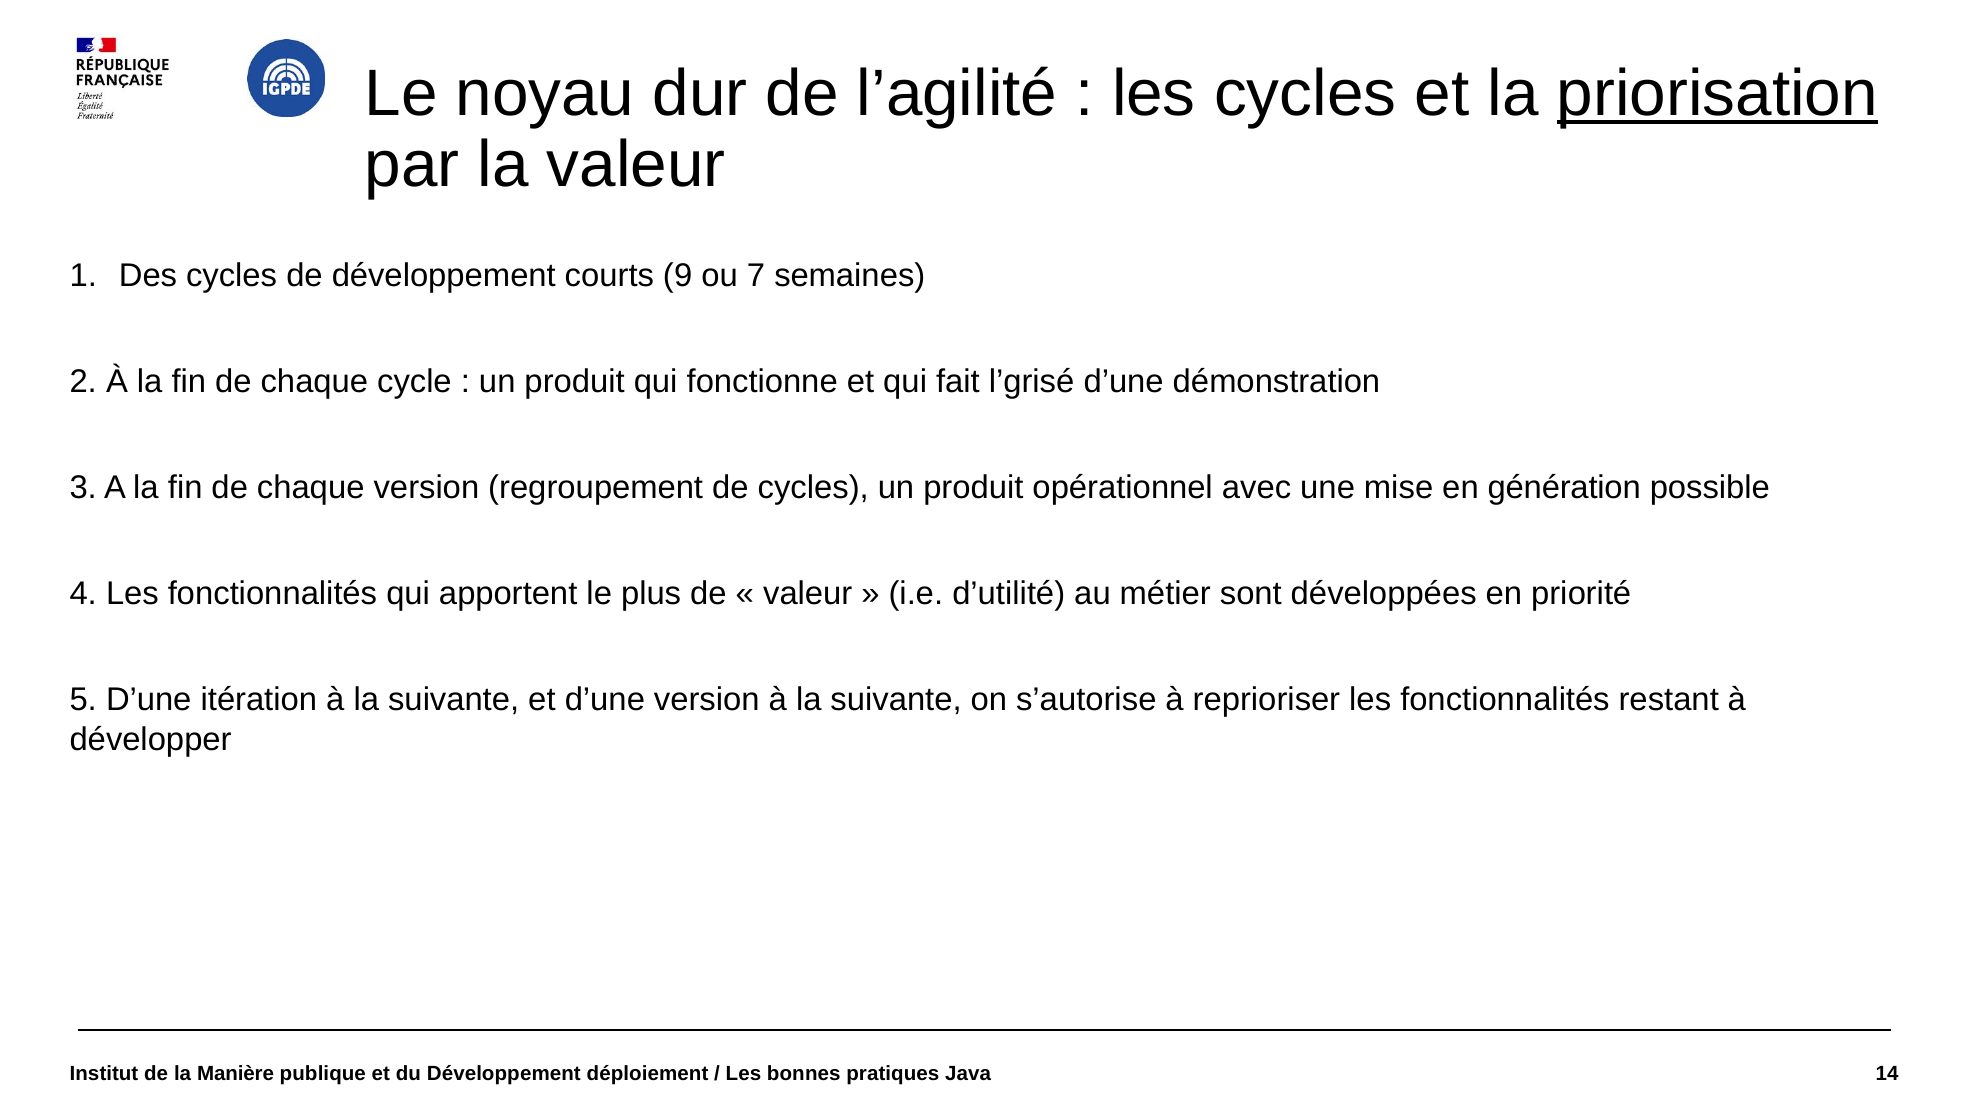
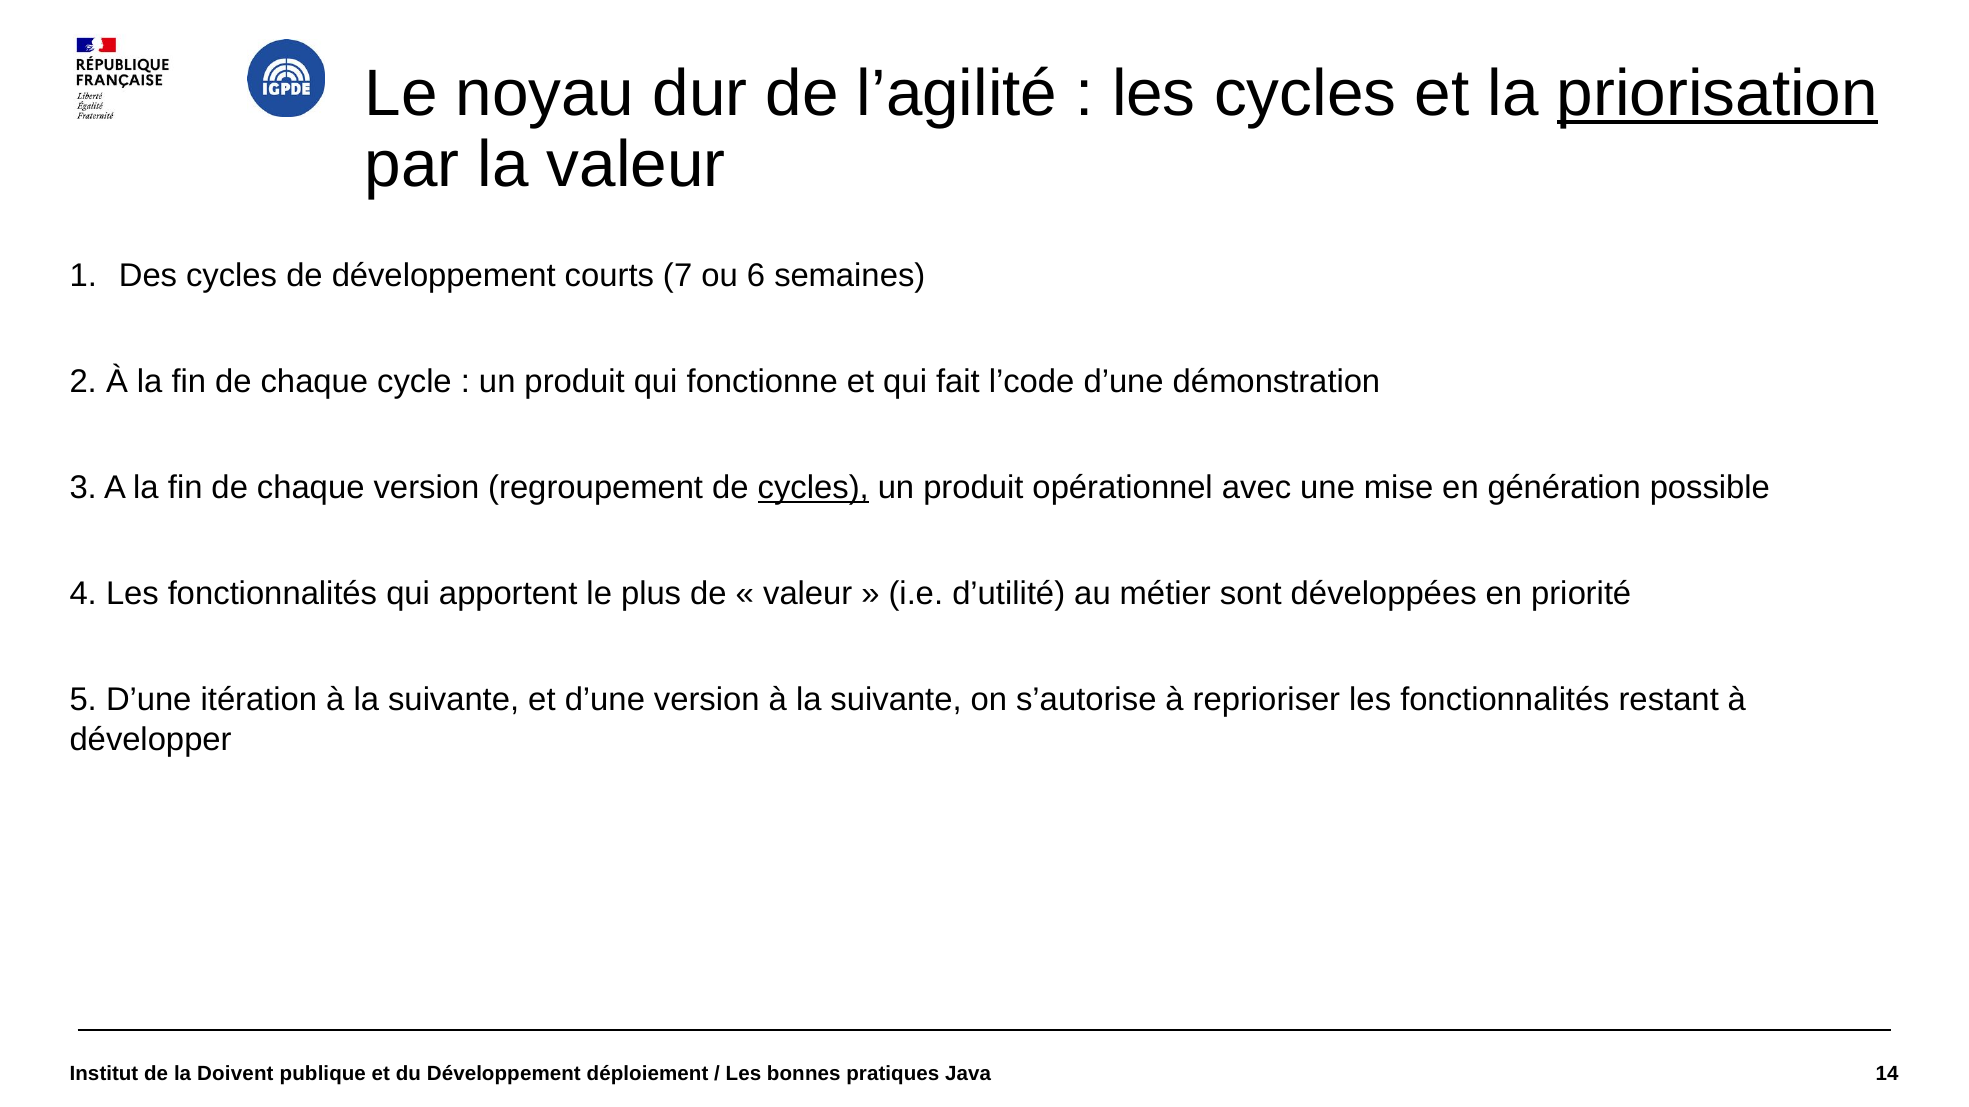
9: 9 -> 7
7: 7 -> 6
l’grisé: l’grisé -> l’code
cycles at (813, 488) underline: none -> present
Manière: Manière -> Doivent
